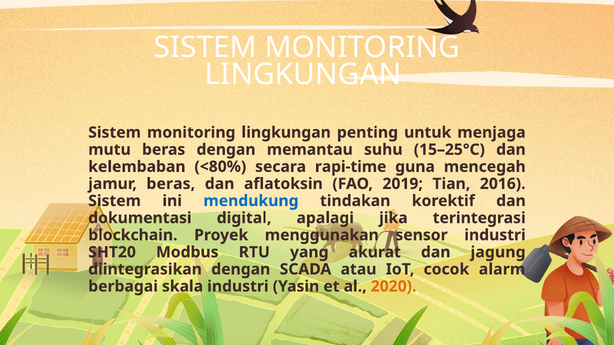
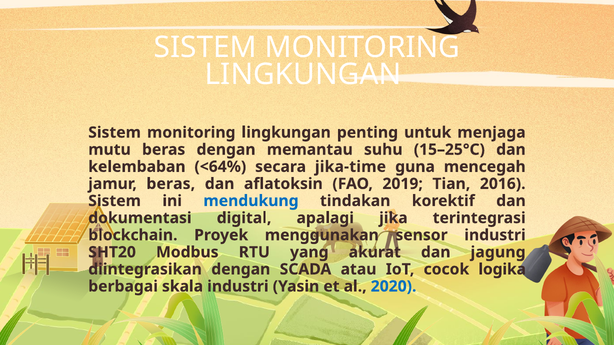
<80%: <80% -> <64%
rapi-time: rapi-time -> jika-time
alarm: alarm -> logika
2020 colour: orange -> blue
